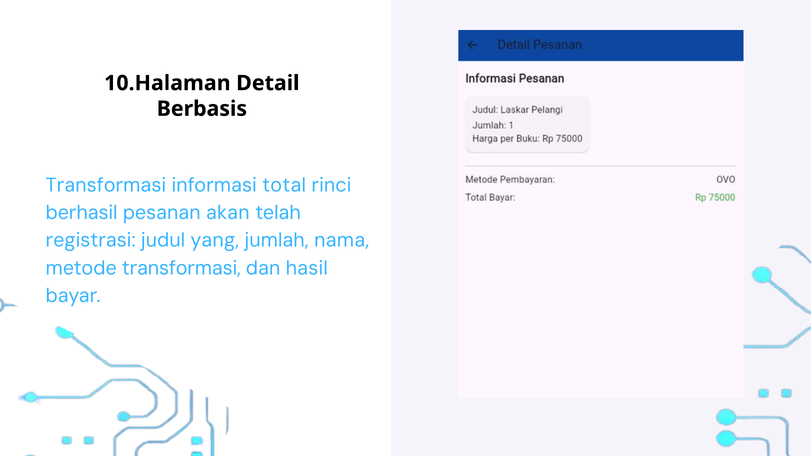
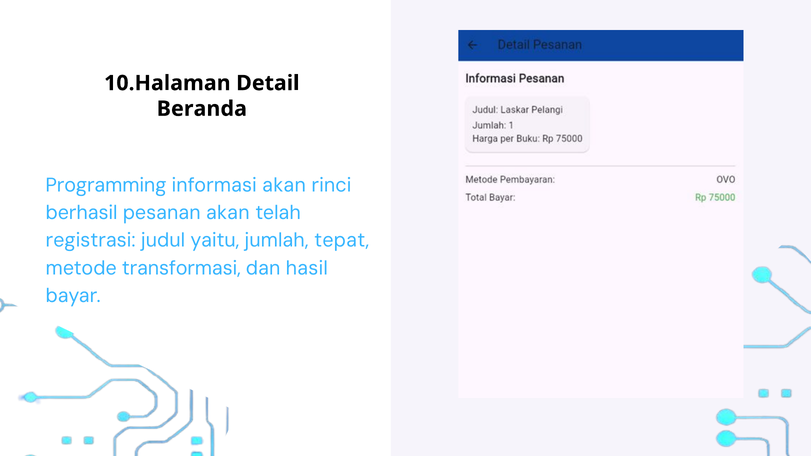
Berbasis: Berbasis -> Beranda
Transformasi at (106, 185): Transformasi -> Programming
informasi total: total -> akan
yang: yang -> yaitu
nama: nama -> tepat
